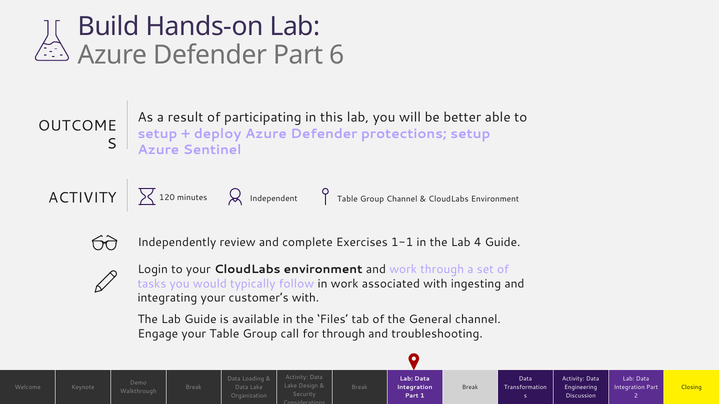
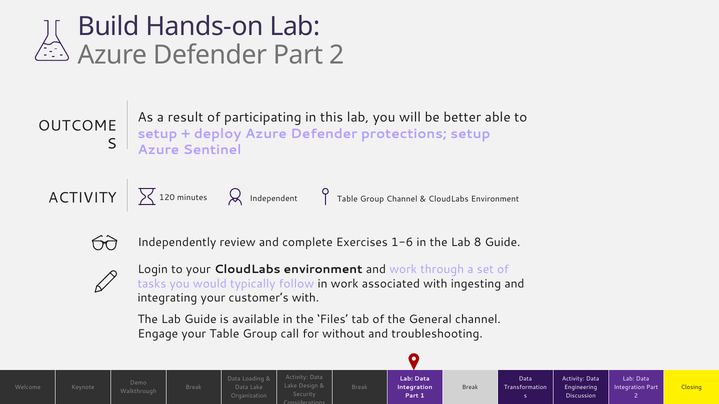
Defender Part 6: 6 -> 2
1-1: 1-1 -> 1-6
4: 4 -> 8
for through: through -> without
